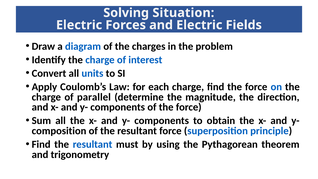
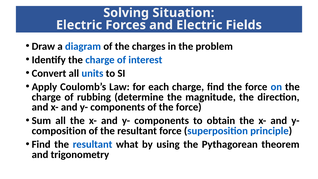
parallel: parallel -> rubbing
must: must -> what
